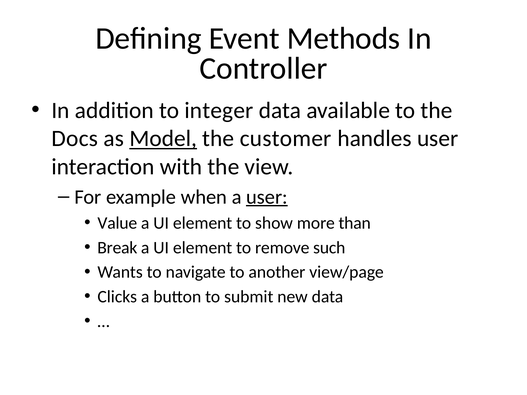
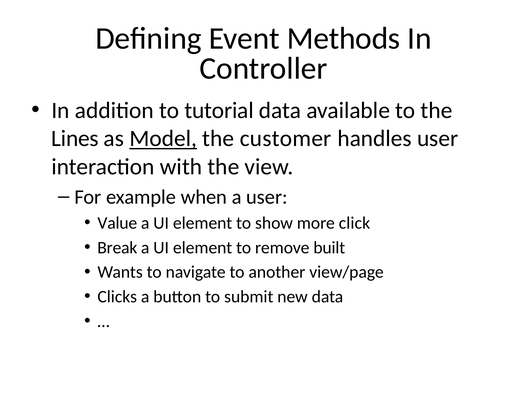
integer: integer -> tutorial
Docs: Docs -> Lines
user at (267, 197) underline: present -> none
than: than -> click
such: such -> built
